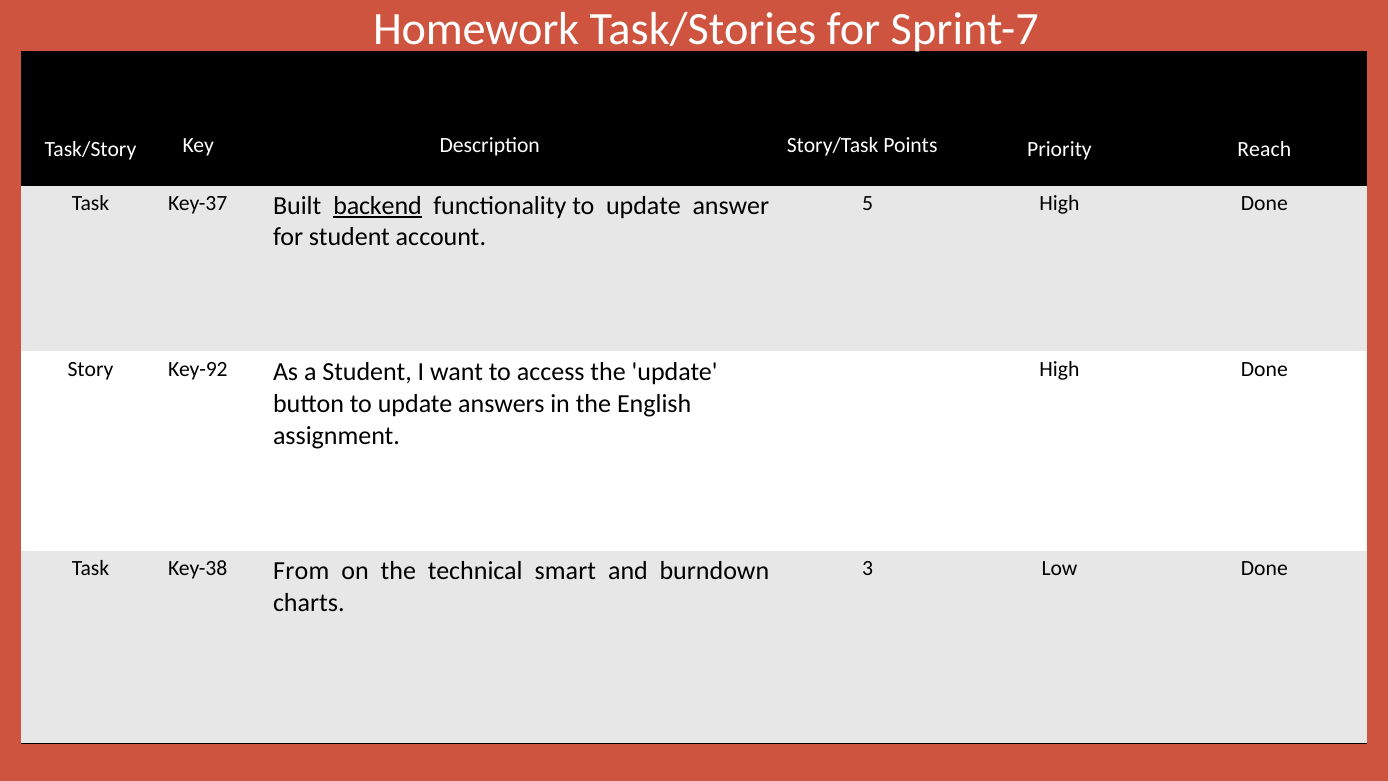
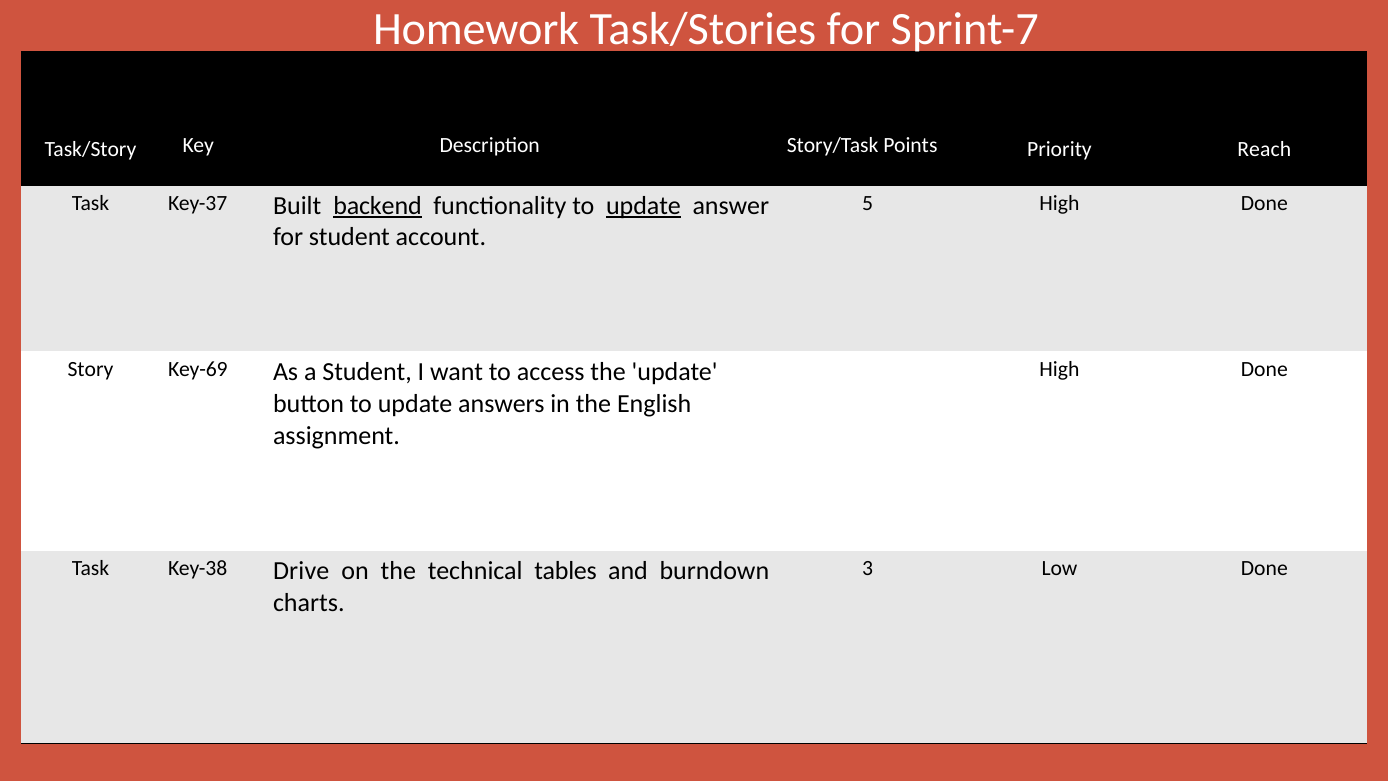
update at (644, 206) underline: none -> present
Key-92: Key-92 -> Key-69
From: From -> Drive
smart: smart -> tables
